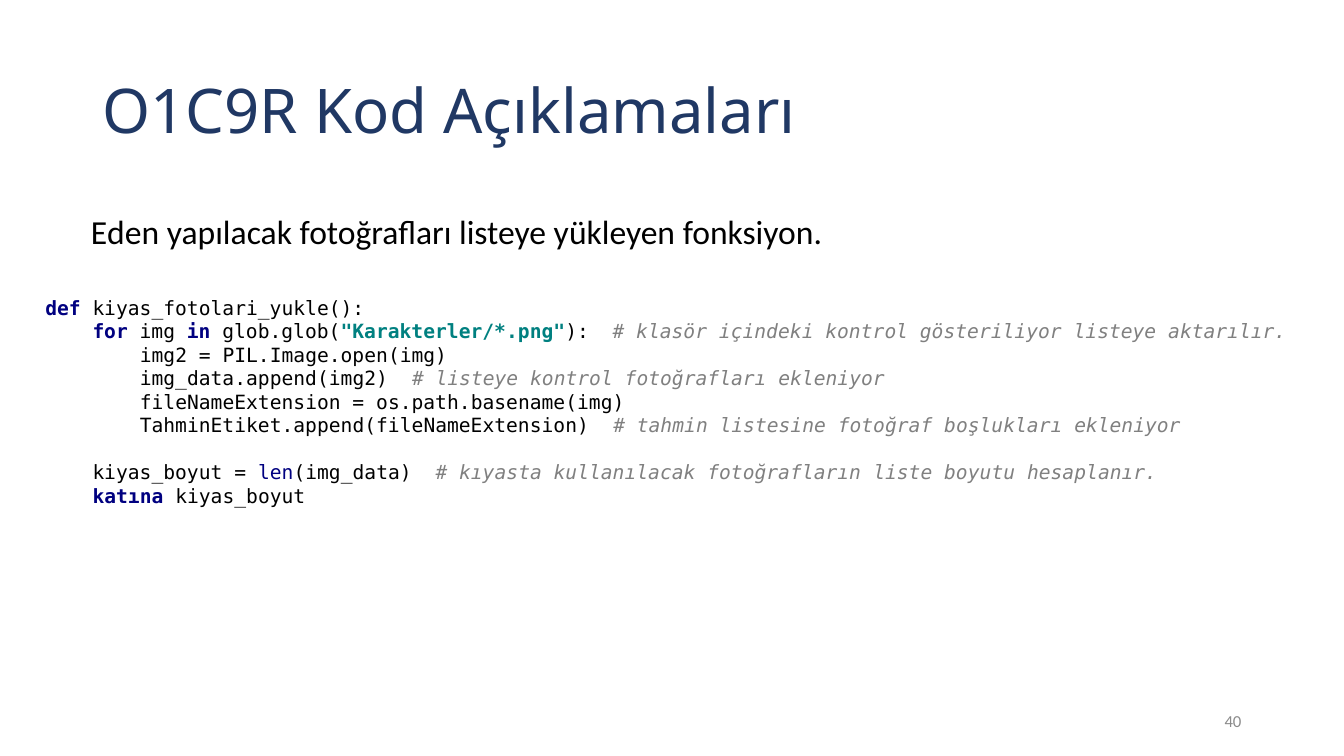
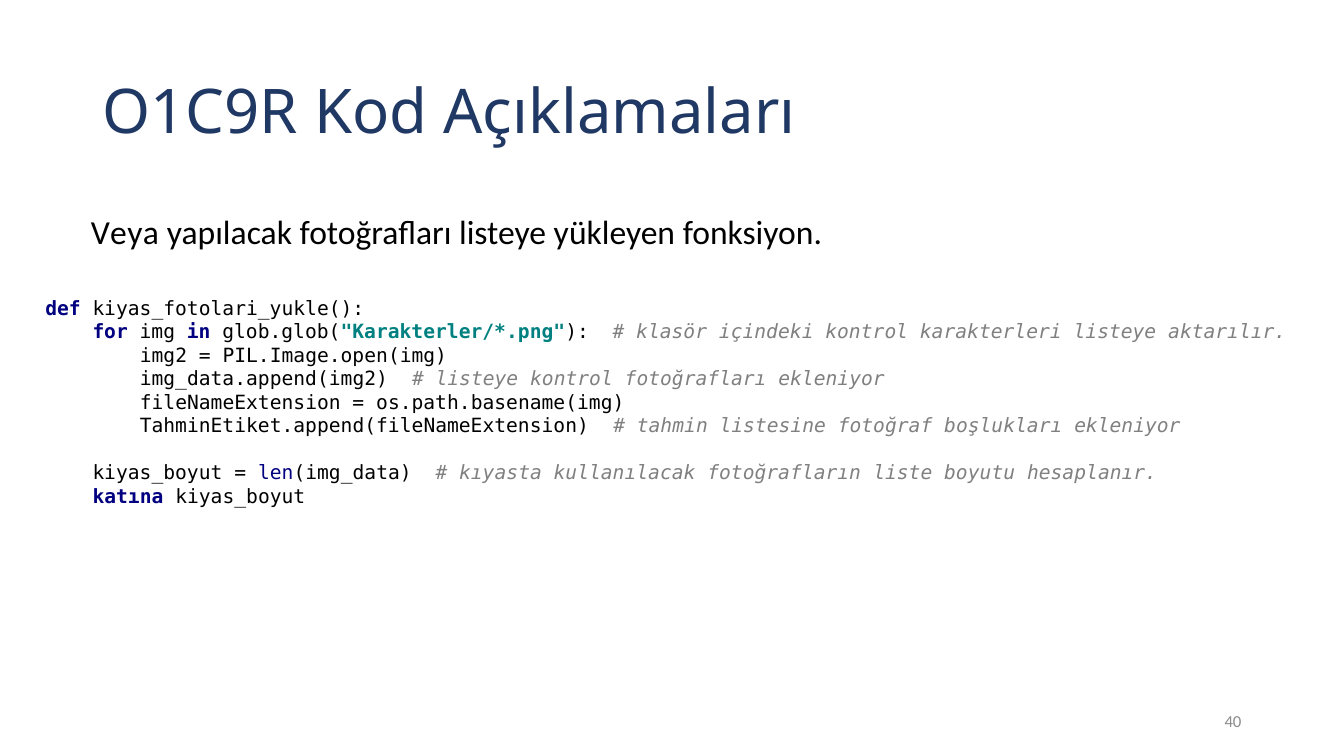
Eden: Eden -> Veya
gösteriliyor: gösteriliyor -> karakterleri
